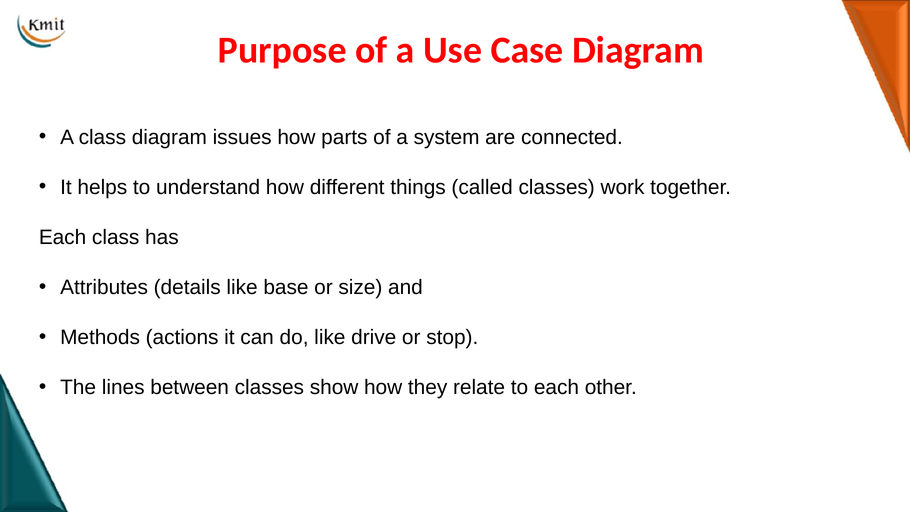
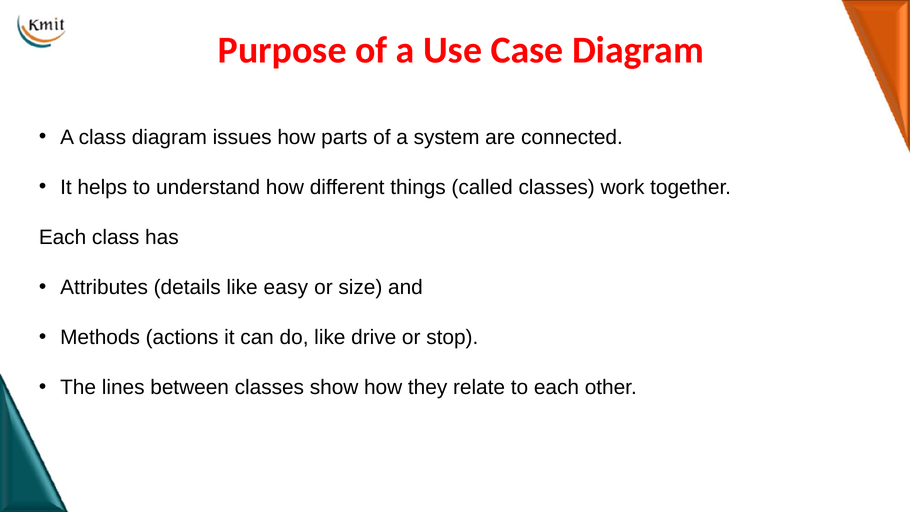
base: base -> easy
